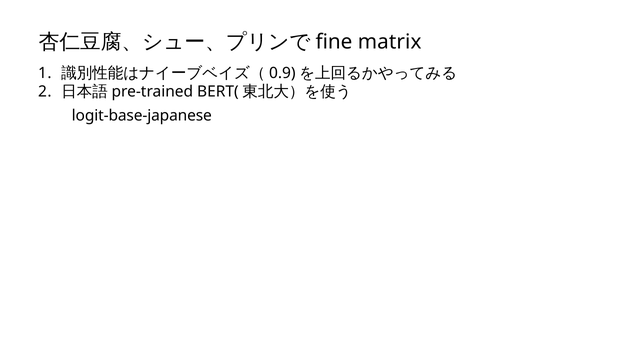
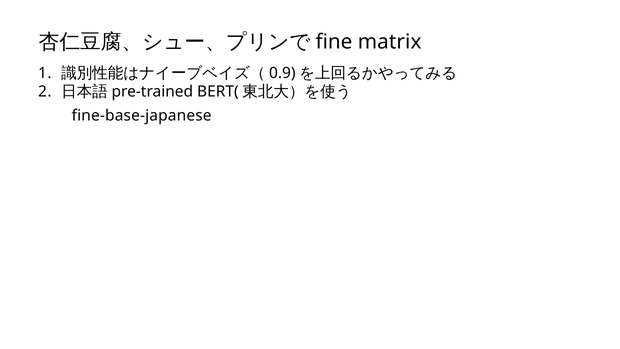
logit-base-japanese: logit-base-japanese -> fine-base-japanese
